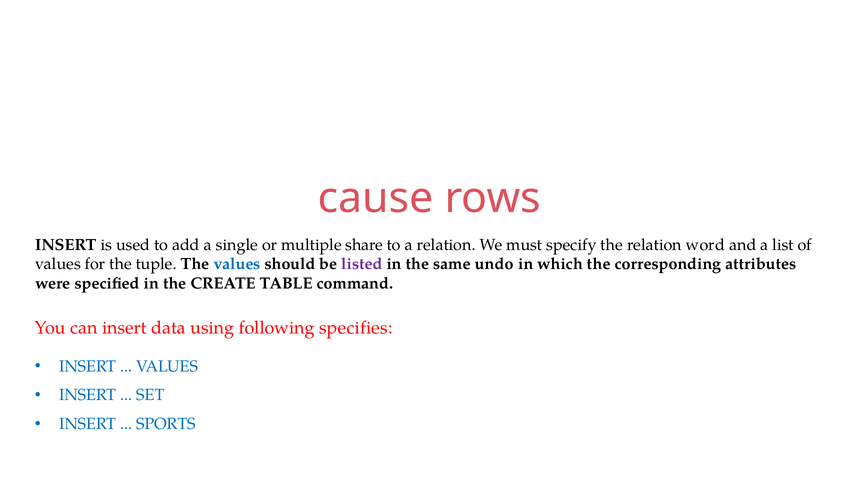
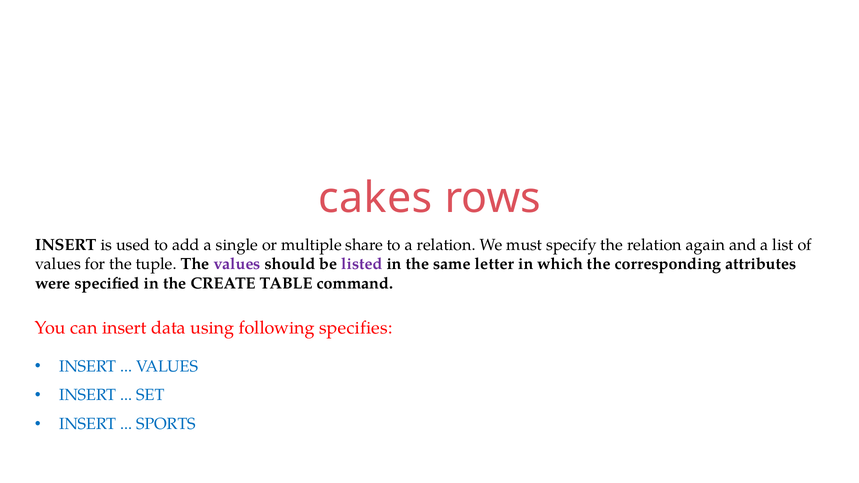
cause: cause -> cakes
word: word -> again
values at (237, 264) colour: blue -> purple
undo: undo -> letter
